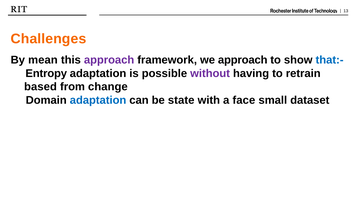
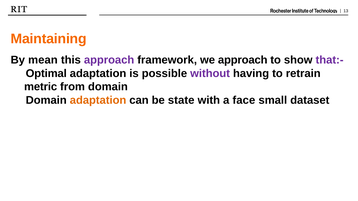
Challenges: Challenges -> Maintaining
that:- colour: blue -> purple
Entropy: Entropy -> Optimal
based: based -> metric
from change: change -> domain
adaptation at (98, 100) colour: blue -> orange
